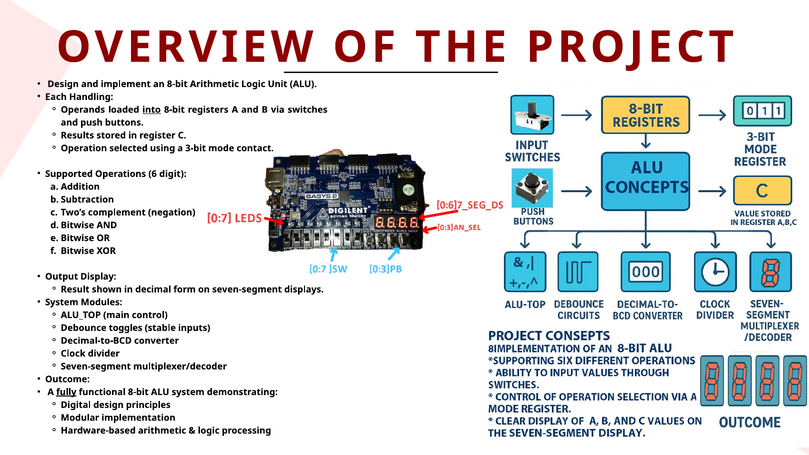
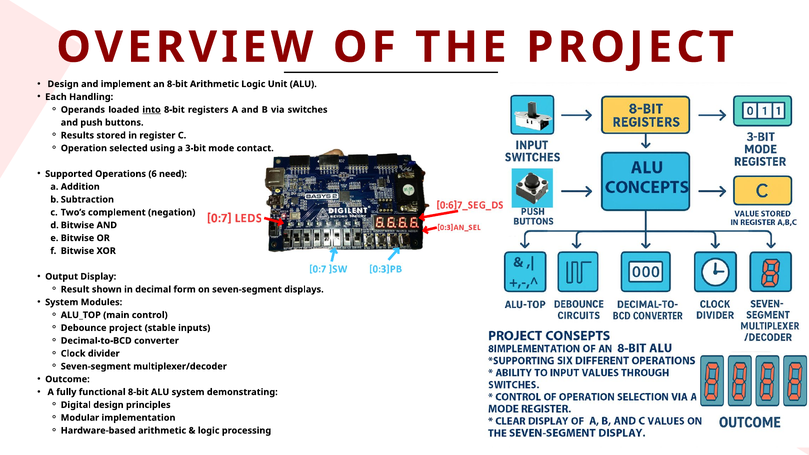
digit: digit -> need
Debounce toggles: toggles -> project
fully underline: present -> none
